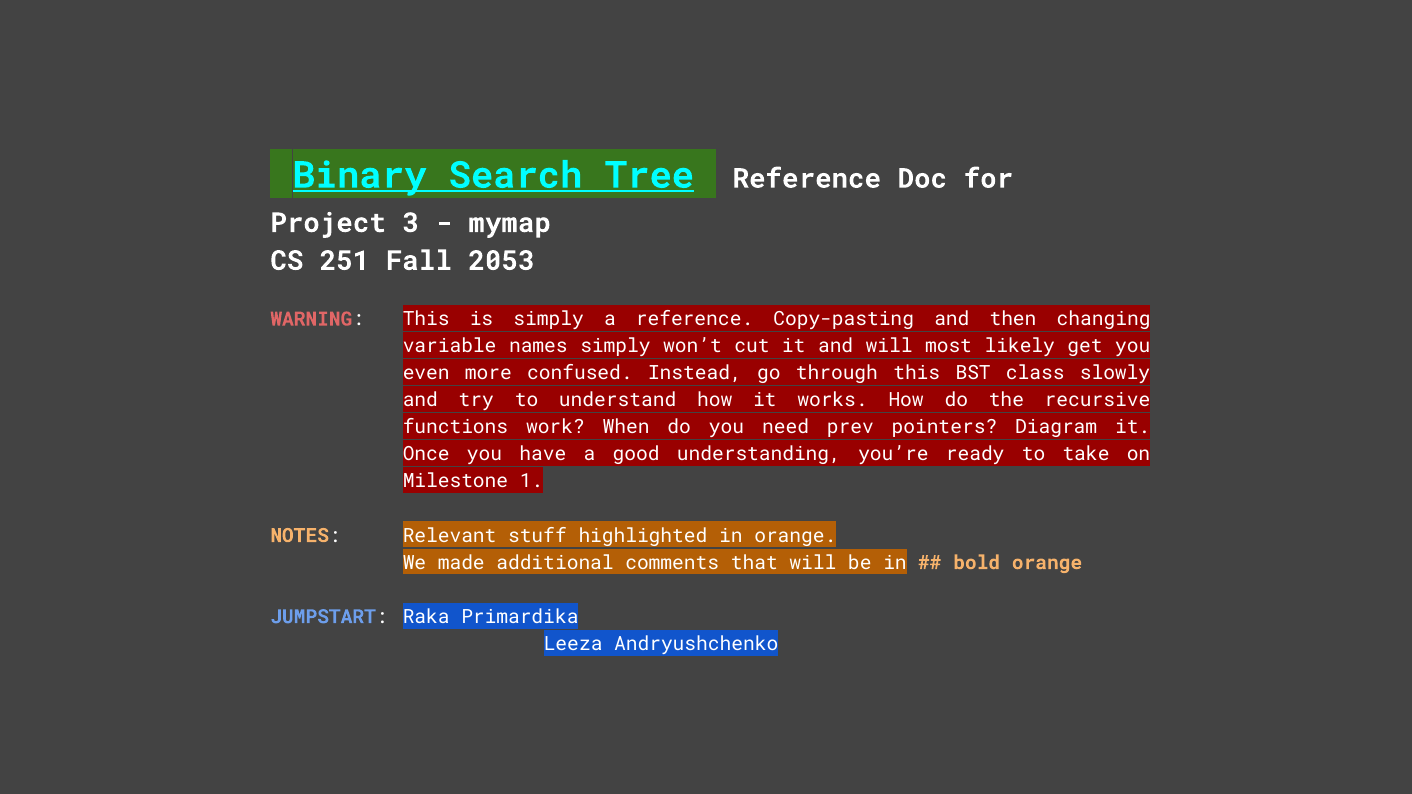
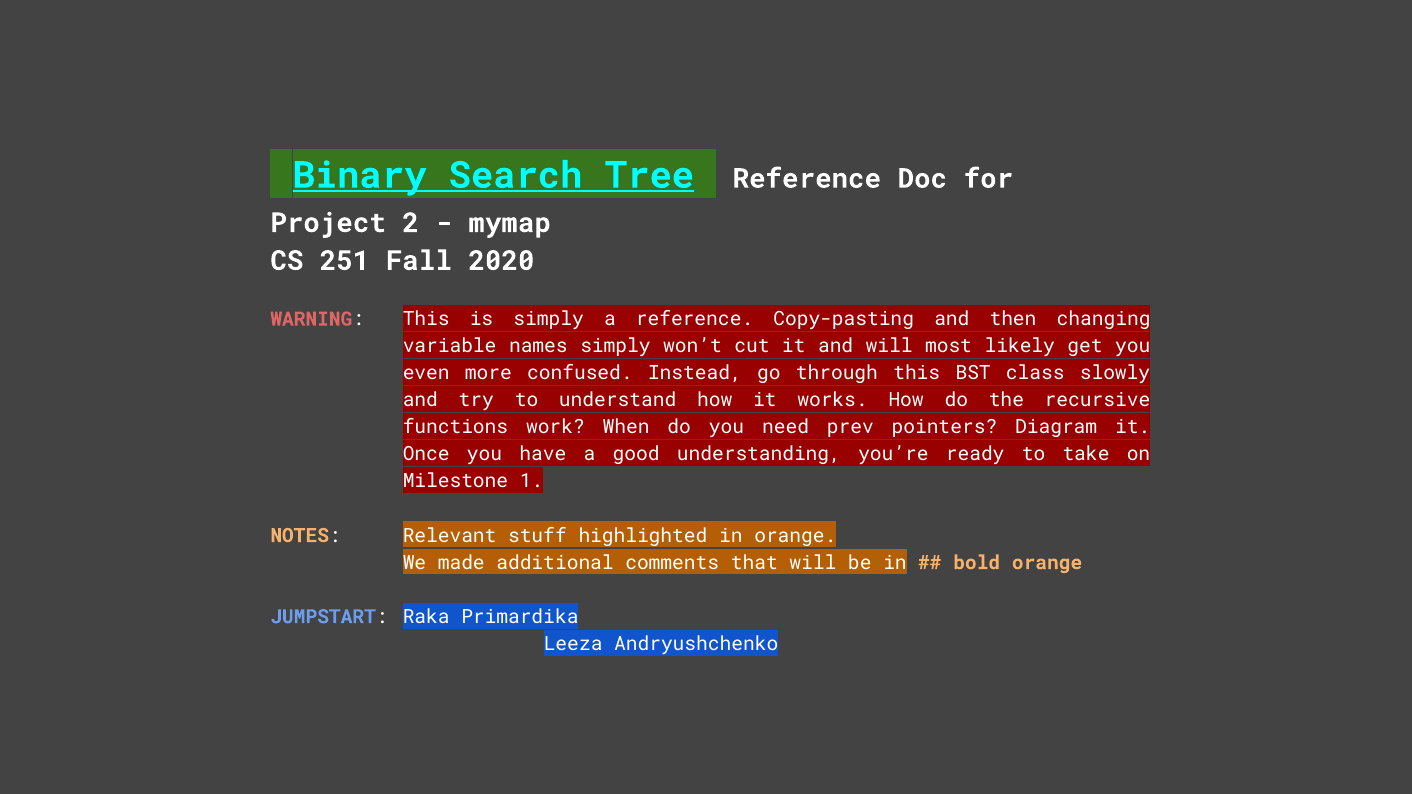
3: 3 -> 2
2053: 2053 -> 2020
